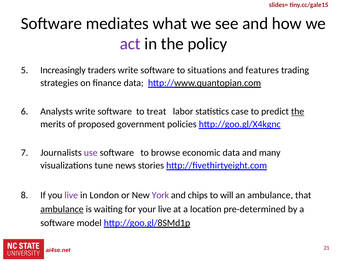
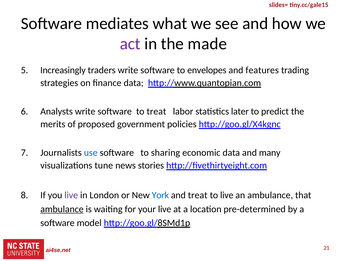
policy: policy -> made
situations: situations -> envelopes
case: case -> later
the at (298, 111) underline: present -> none
use colour: purple -> blue
browse: browse -> sharing
York colour: purple -> blue
and chips: chips -> treat
to will: will -> live
